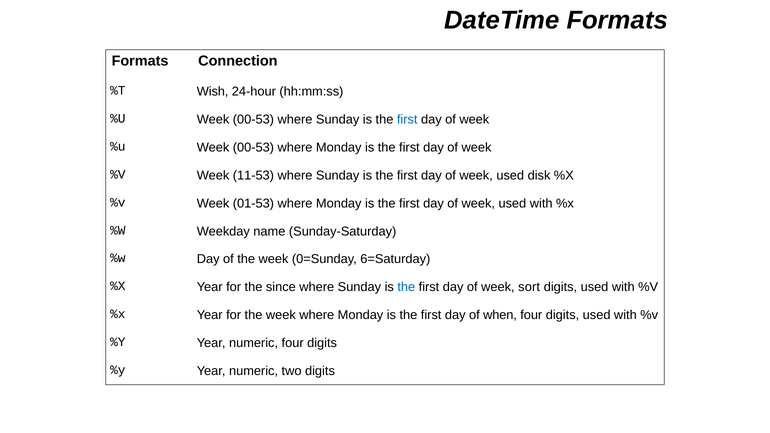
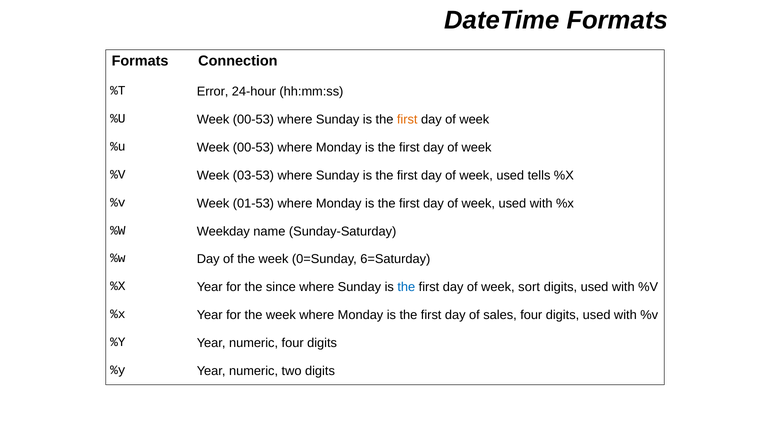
Wish: Wish -> Error
first at (407, 120) colour: blue -> orange
11-53: 11-53 -> 03-53
disk: disk -> tells
when: when -> sales
